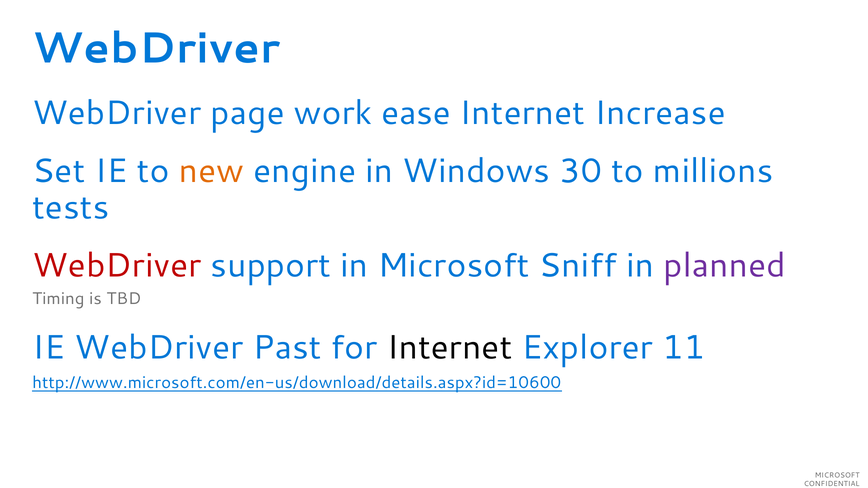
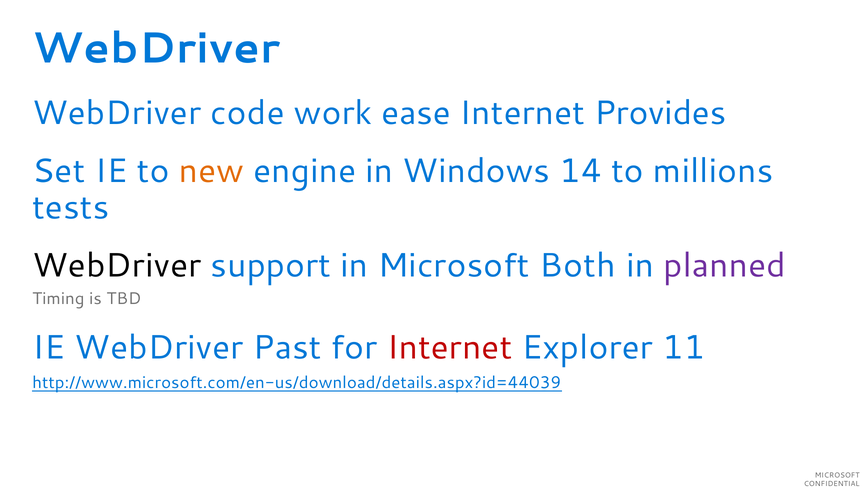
page: page -> code
Increase: Increase -> Provides
30: 30 -> 14
WebDriver at (117, 266) colour: red -> black
Sniff: Sniff -> Both
Internet at (450, 348) colour: black -> red
http://www.microsoft.com/en-us/download/details.aspx?id=10600: http://www.microsoft.com/en-us/download/details.aspx?id=10600 -> http://www.microsoft.com/en-us/download/details.aspx?id=44039
